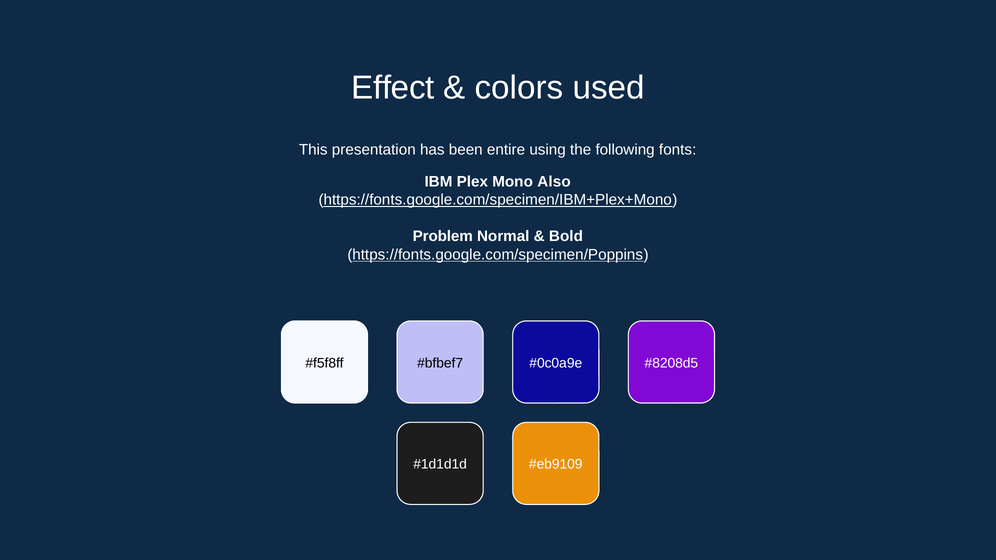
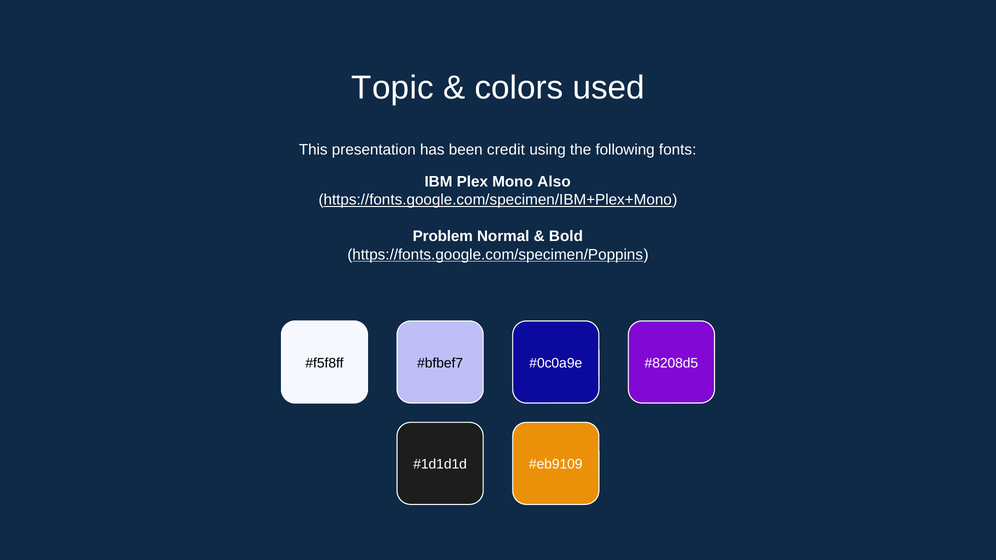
Effect: Effect -> Topic
entire: entire -> credit
